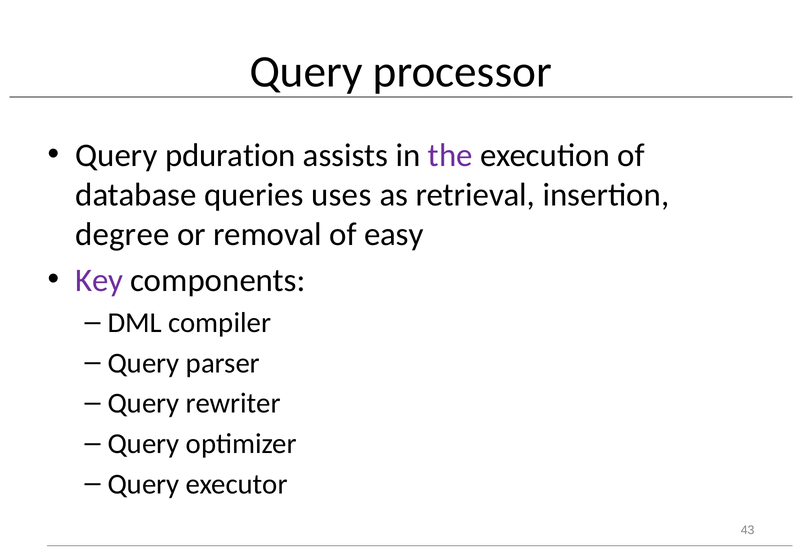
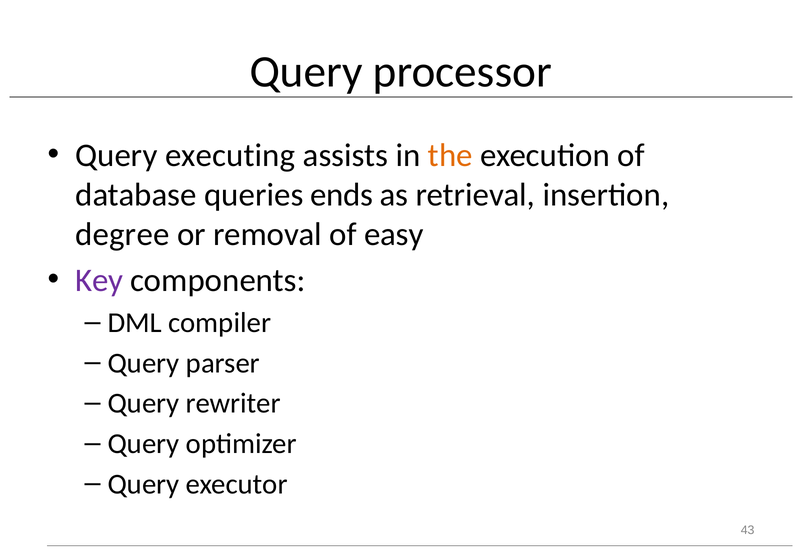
pduration: pduration -> executing
the colour: purple -> orange
uses: uses -> ends
